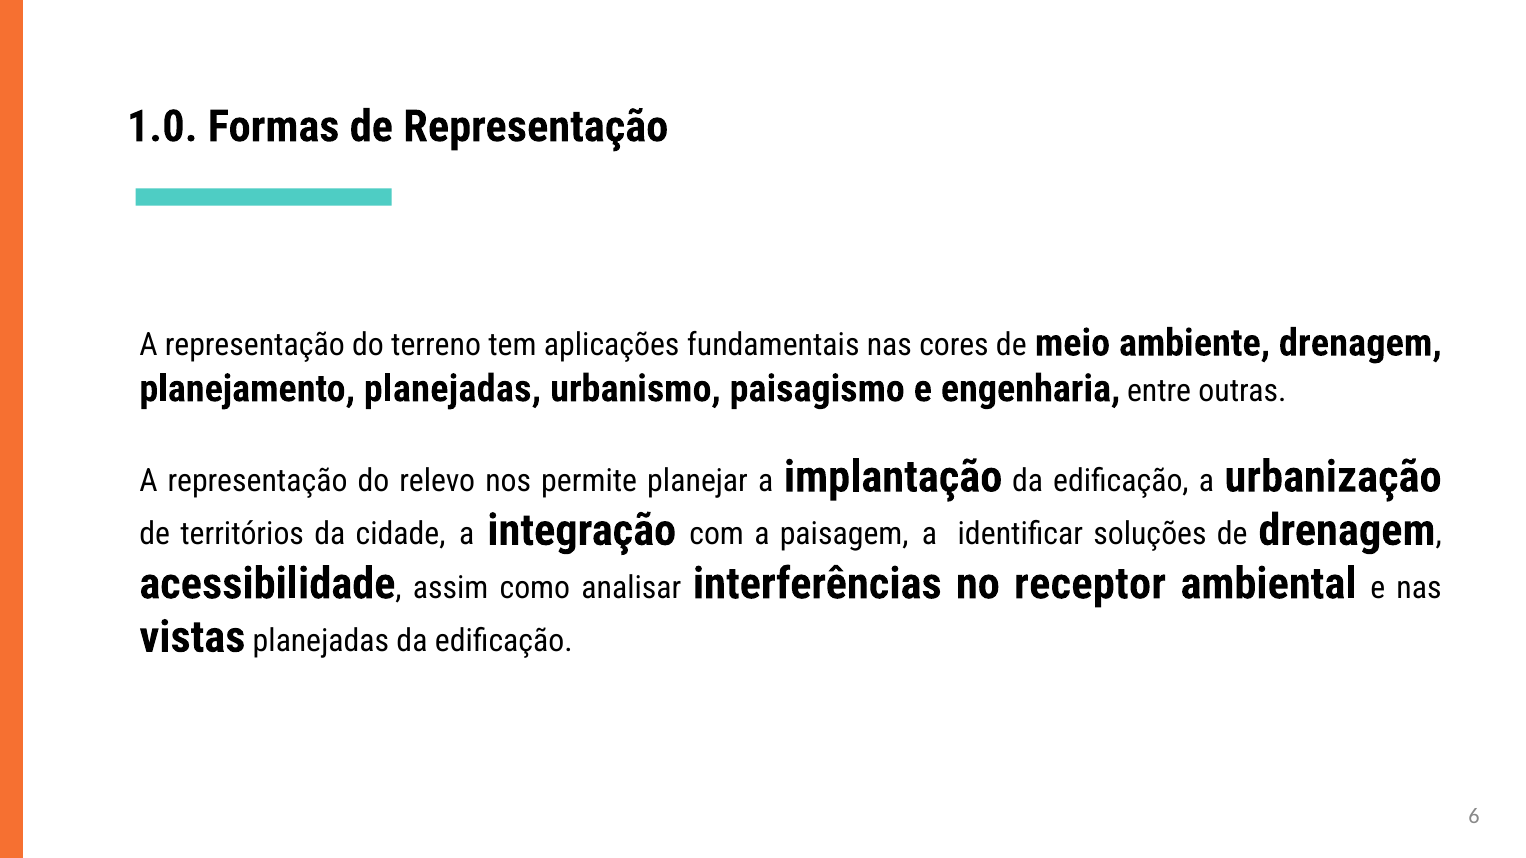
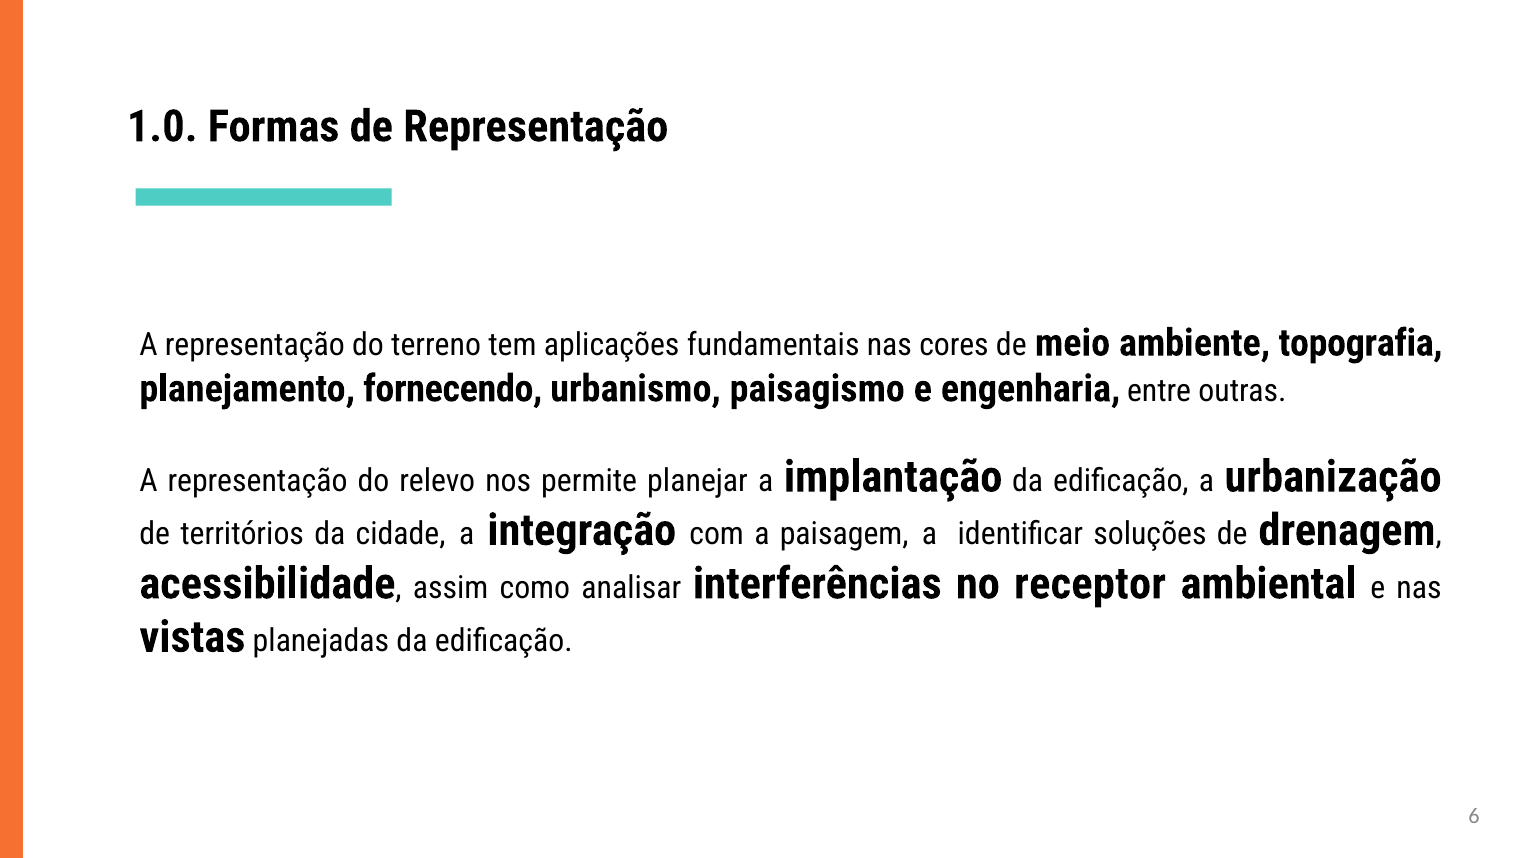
ambiente drenagem: drenagem -> topografia
planejamento planejadas: planejadas -> fornecendo
